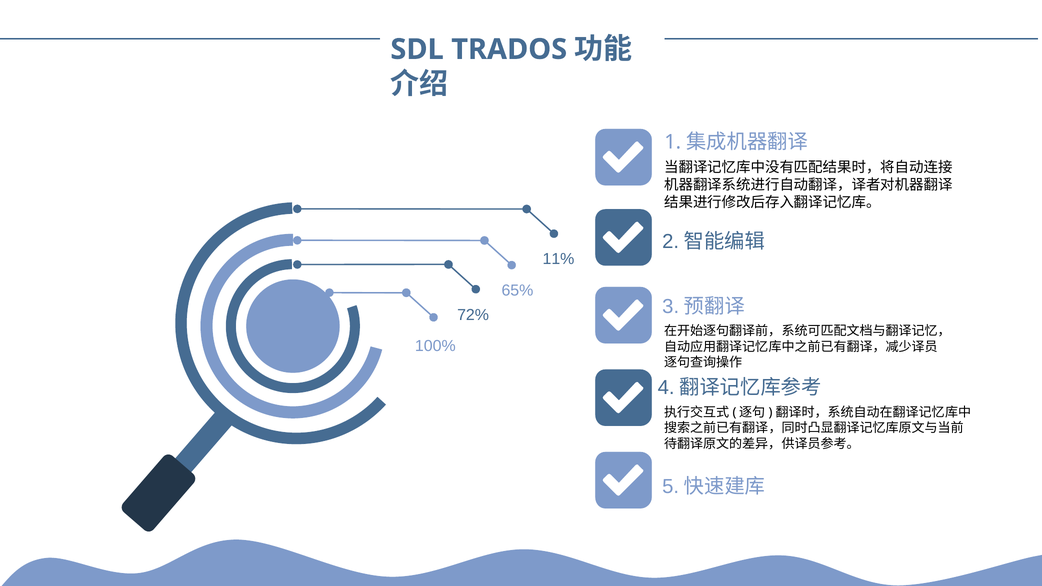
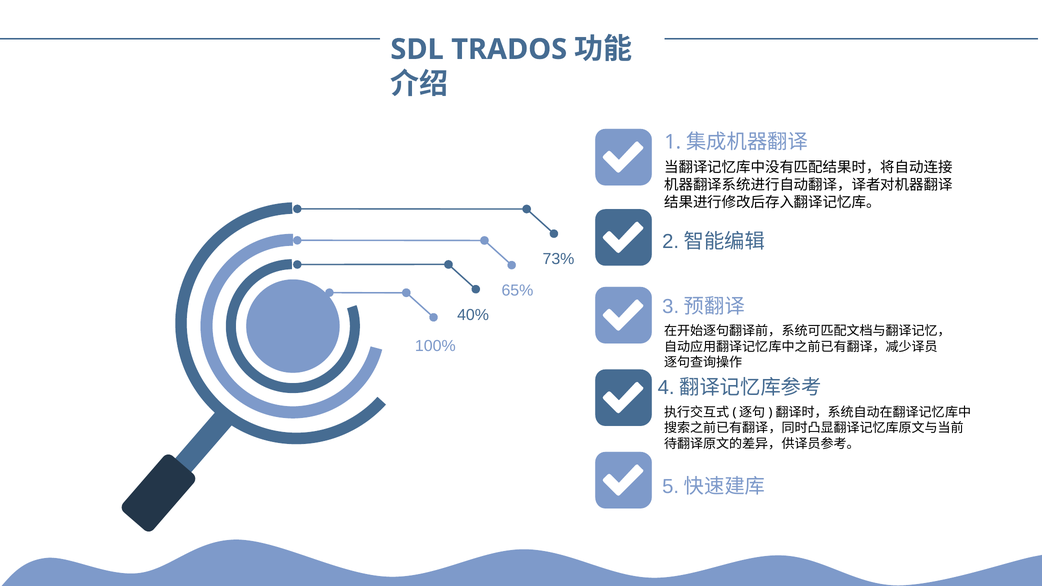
11%: 11% -> 73%
72%: 72% -> 40%
